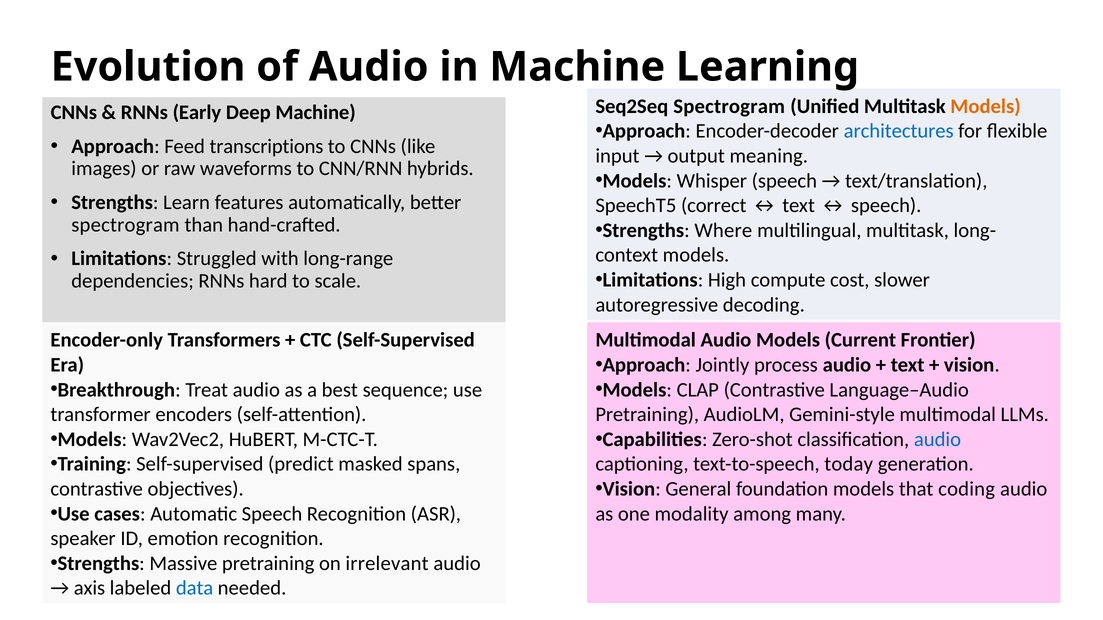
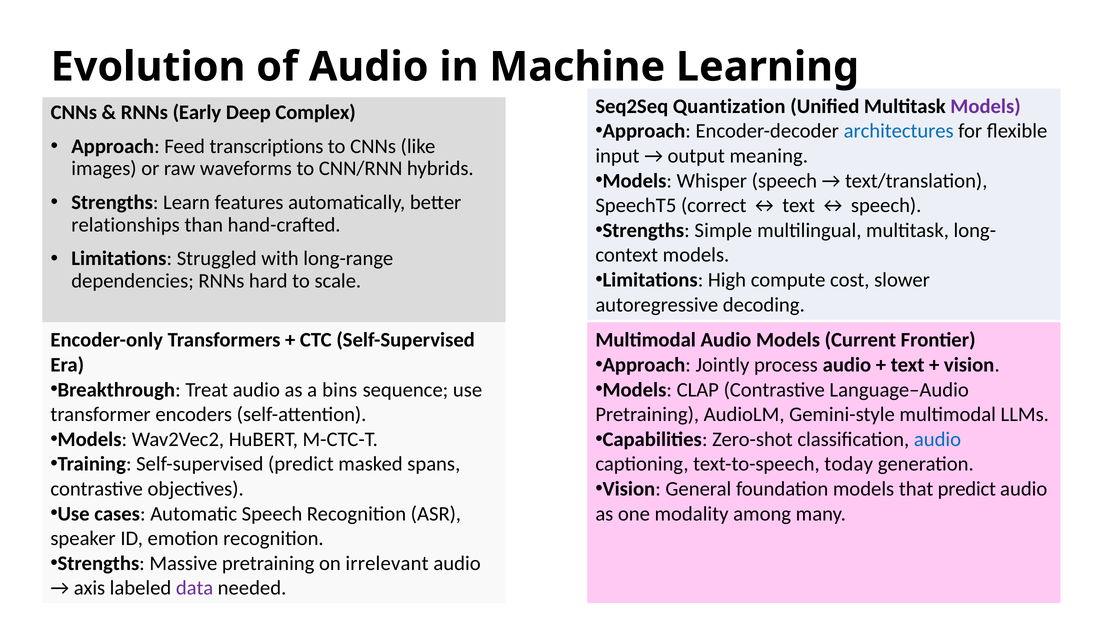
Seq2Seq Spectrogram: Spectrogram -> Quantization
Models at (986, 106) colour: orange -> purple
Deep Machine: Machine -> Complex
spectrogram at (125, 225): spectrogram -> relationships
Where: Where -> Simple
best: best -> bins
that coding: coding -> predict
data colour: blue -> purple
